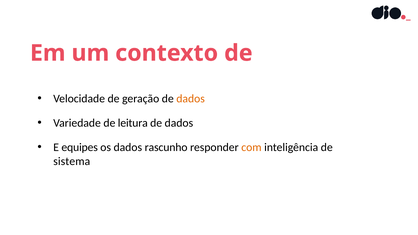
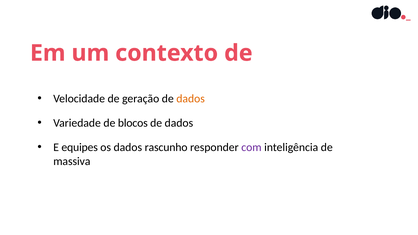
leitura: leitura -> blocos
com colour: orange -> purple
sistema: sistema -> massiva
